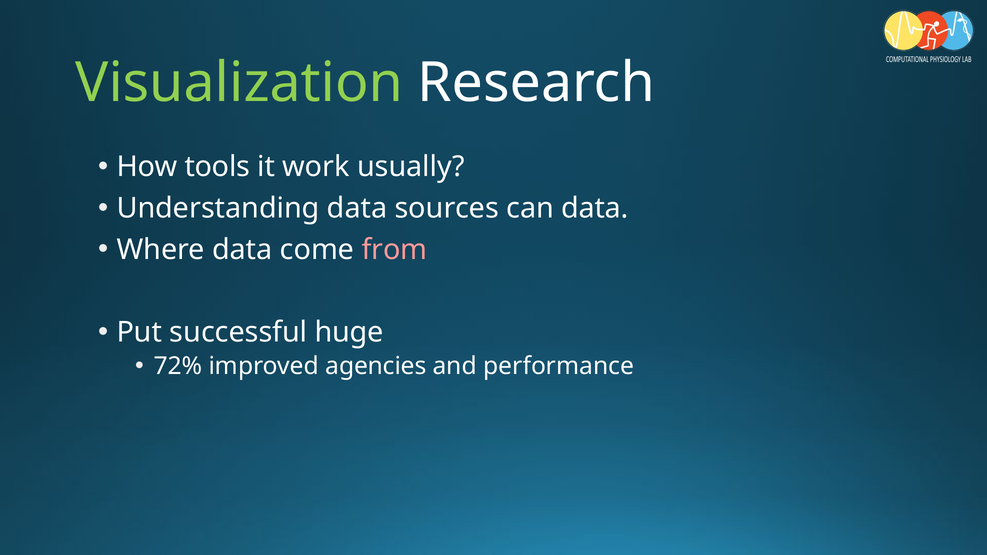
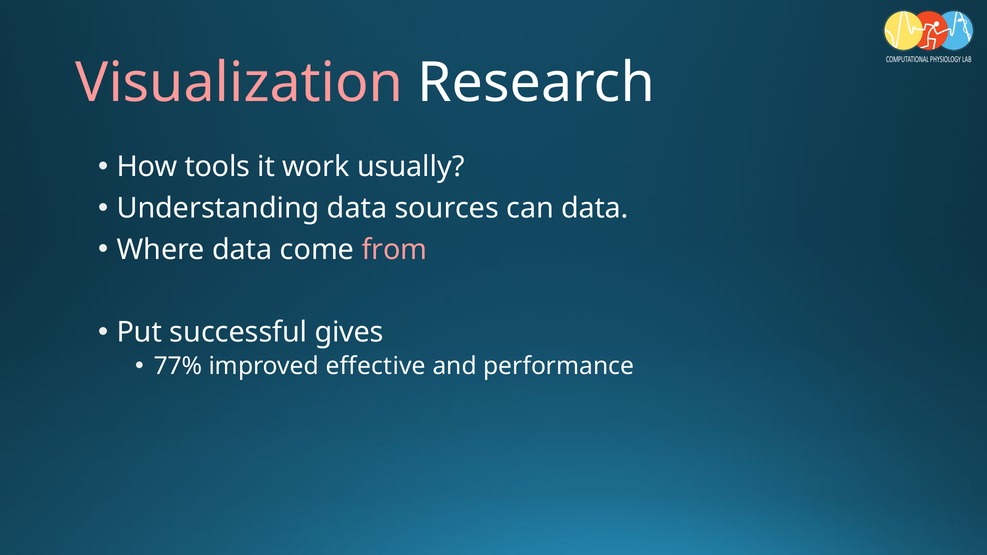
Visualization colour: light green -> pink
huge: huge -> gives
72%: 72% -> 77%
agencies: agencies -> effective
